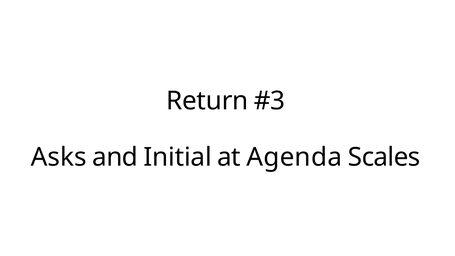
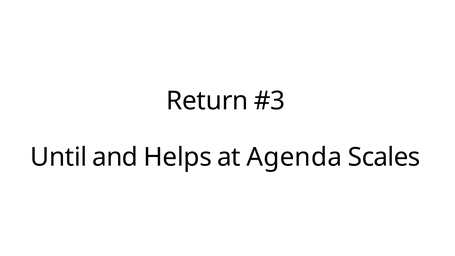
Asks: Asks -> Until
Initial: Initial -> Helps
